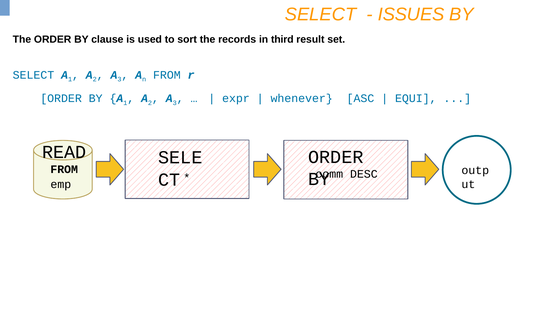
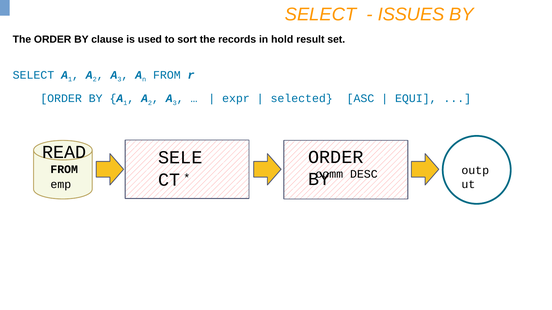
third: third -> hold
whenever: whenever -> selected
